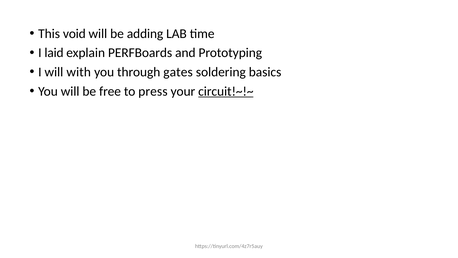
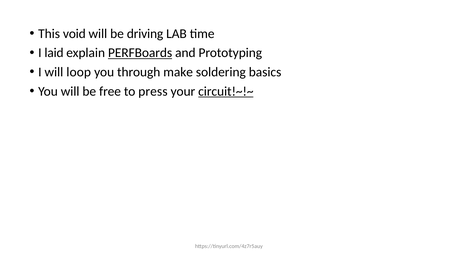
adding: adding -> driving
PERFBoards underline: none -> present
with: with -> loop
gates: gates -> make
